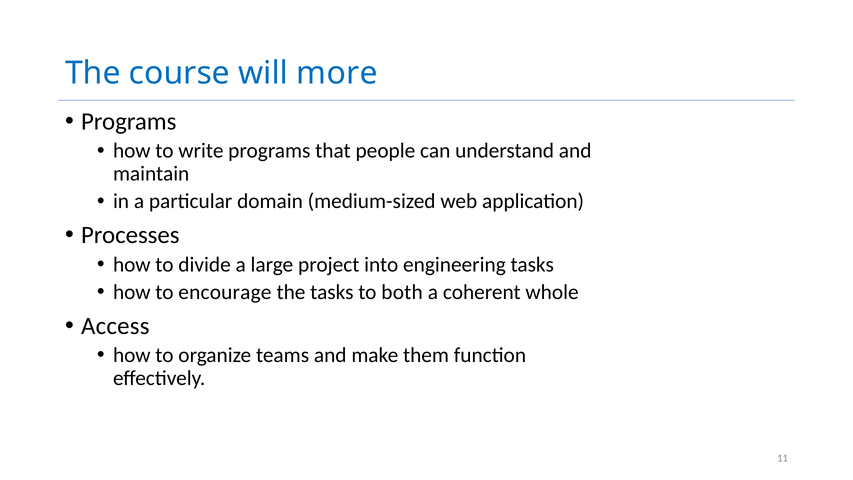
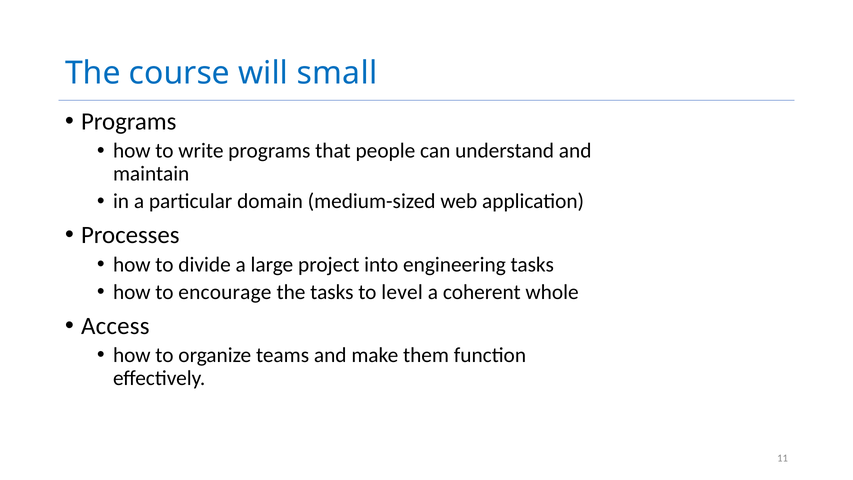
more: more -> small
both: both -> level
